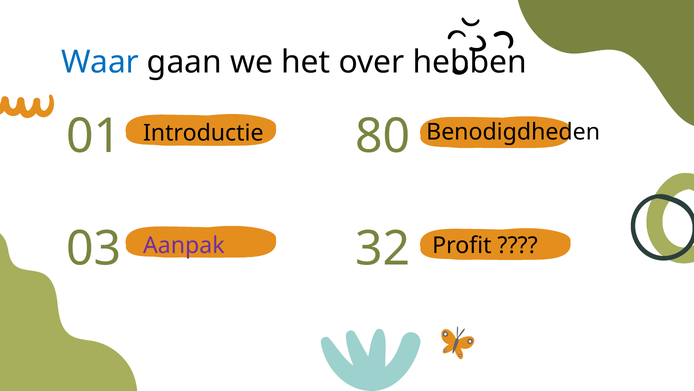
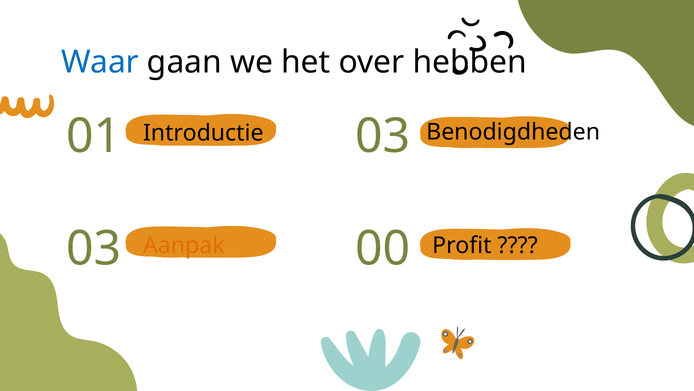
01 80: 80 -> 03
32: 32 -> 00
Aanpak colour: purple -> orange
